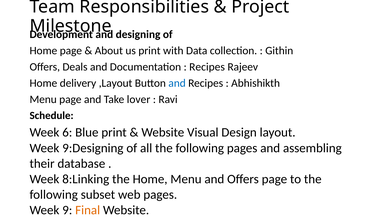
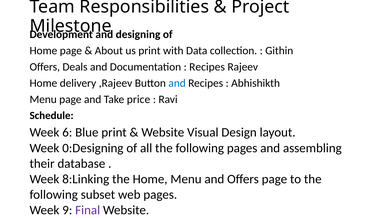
,Layout: ,Layout -> ,Rajeev
lover: lover -> price
9:Designing: 9:Designing -> 0:Designing
Final colour: orange -> purple
